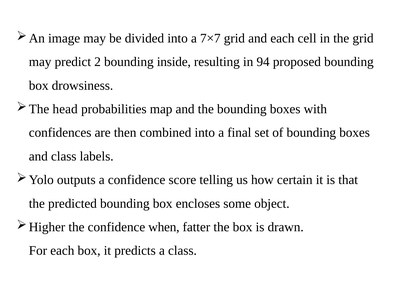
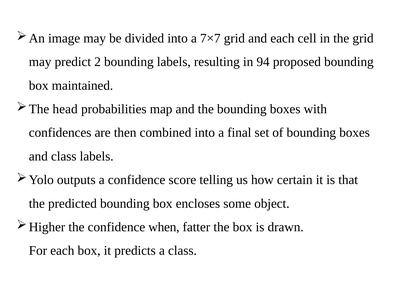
bounding inside: inside -> labels
drowsiness: drowsiness -> maintained
